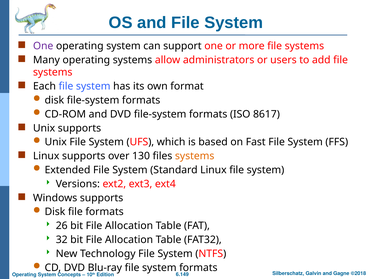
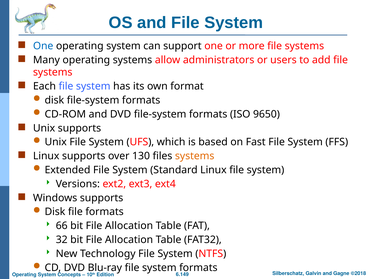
One at (43, 46) colour: purple -> blue
8617: 8617 -> 9650
26: 26 -> 66
